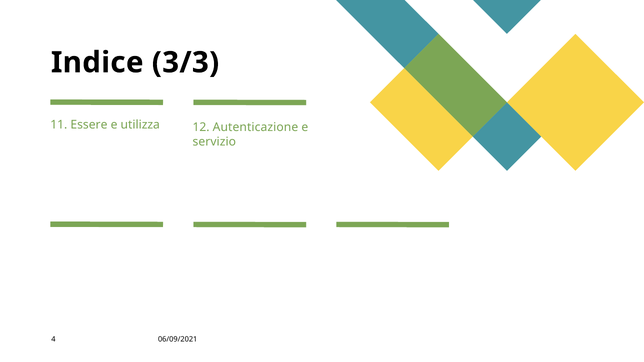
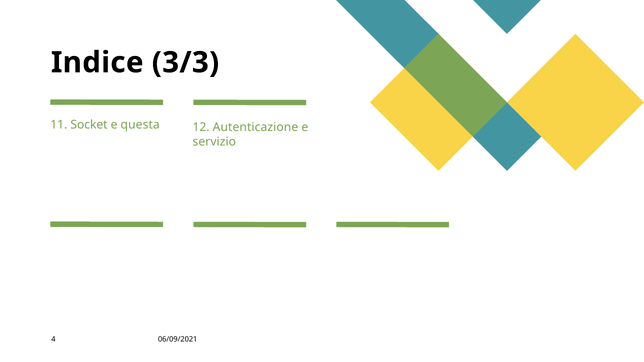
Essere: Essere -> Socket
utilizza: utilizza -> questa
